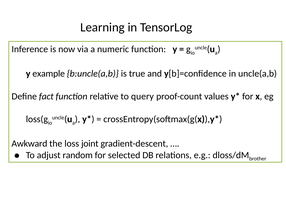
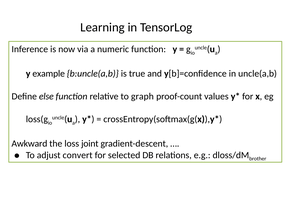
fact: fact -> else
query: query -> graph
random: random -> convert
